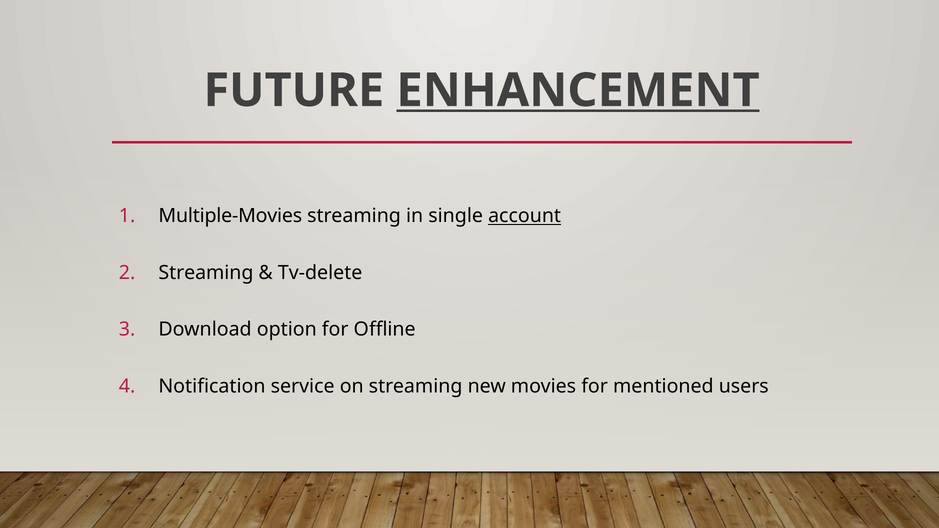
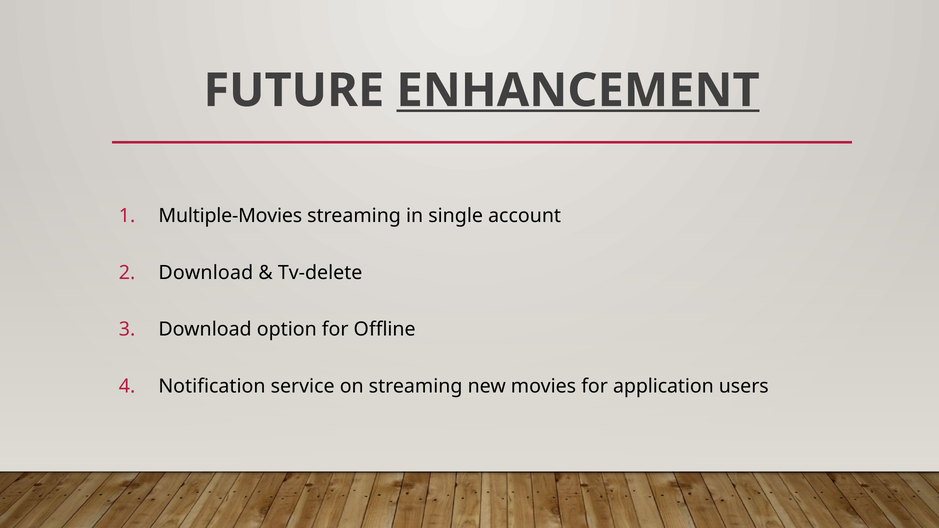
account underline: present -> none
Streaming at (206, 273): Streaming -> Download
mentioned: mentioned -> application
